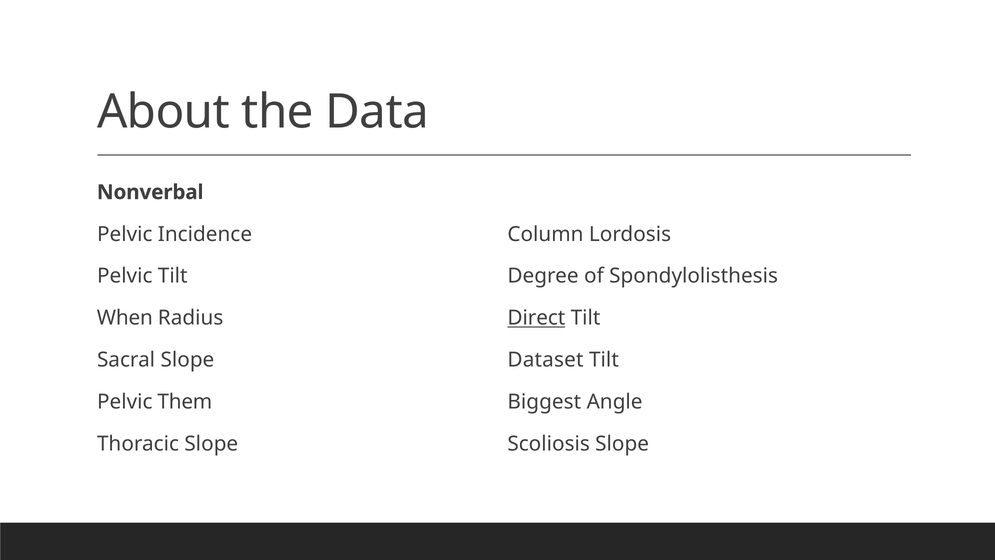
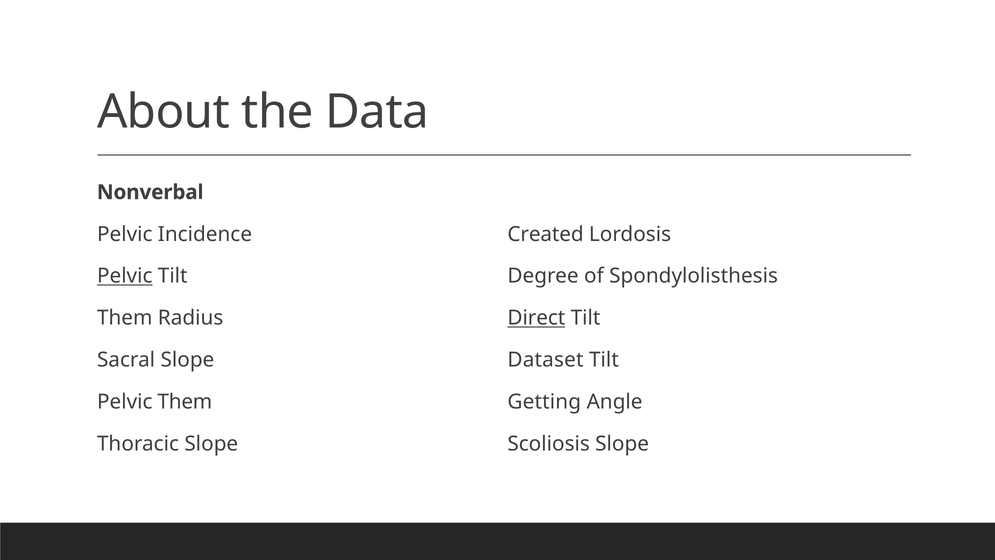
Column: Column -> Created
Pelvic at (125, 276) underline: none -> present
When at (125, 318): When -> Them
Biggest: Biggest -> Getting
